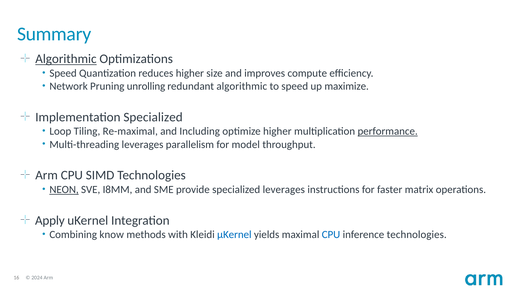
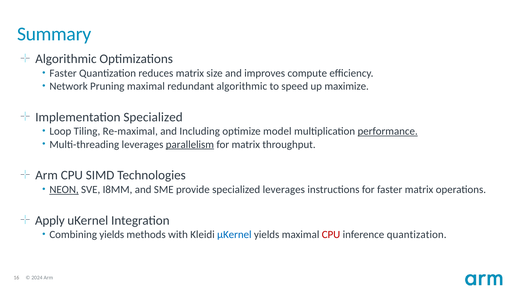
Algorithmic at (66, 59) underline: present -> none
Speed at (63, 73): Speed -> Faster
reduces higher: higher -> matrix
Pruning unrolling: unrolling -> maximal
optimize higher: higher -> model
parallelism underline: none -> present
for model: model -> matrix
Combining know: know -> yields
CPU at (331, 235) colour: blue -> red
inference technologies: technologies -> quantization
